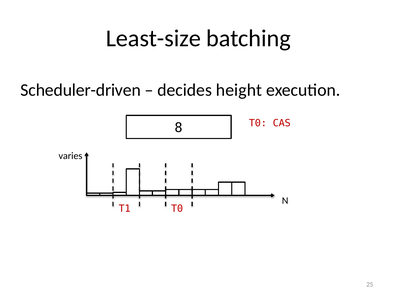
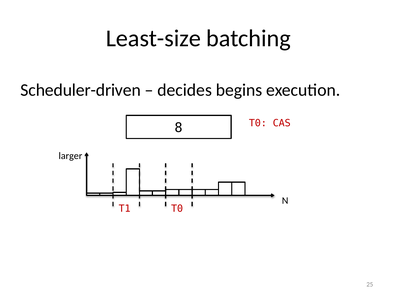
height: height -> begins
varies: varies -> larger
